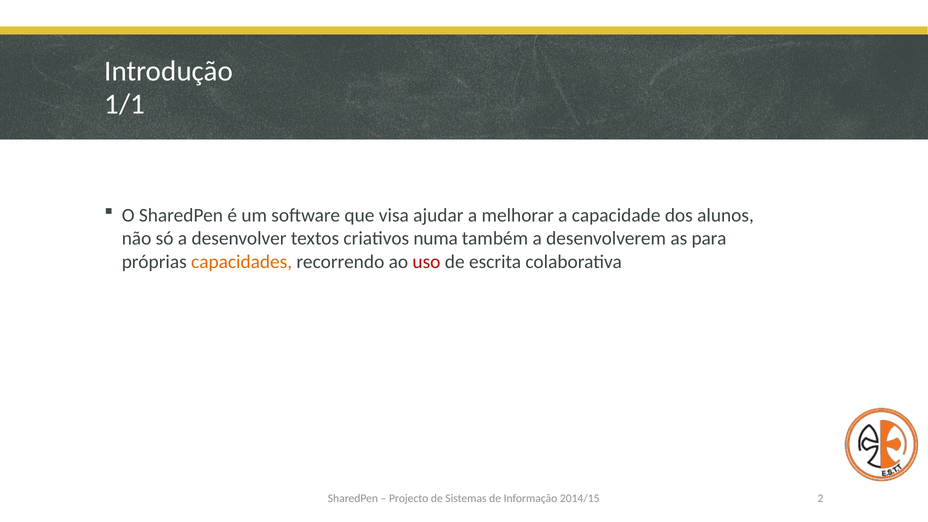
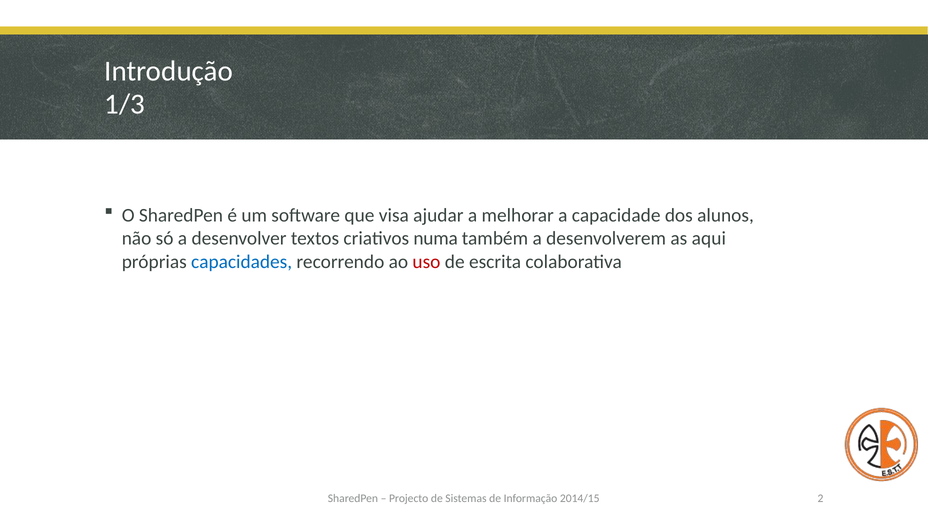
1/1: 1/1 -> 1/3
para: para -> aqui
capacidades colour: orange -> blue
